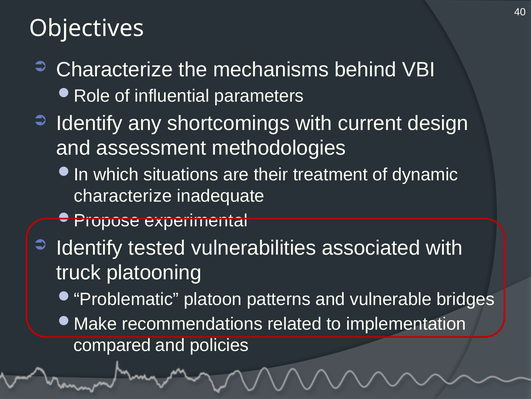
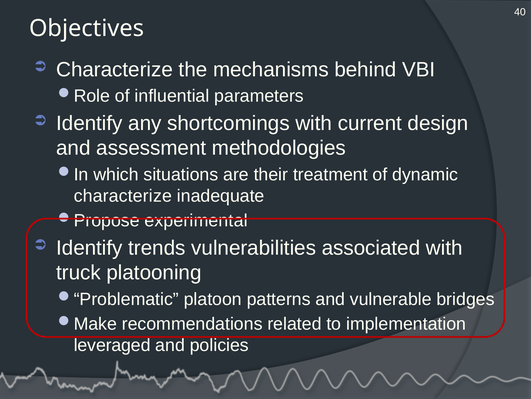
tested: tested -> trends
compared: compared -> leveraged
